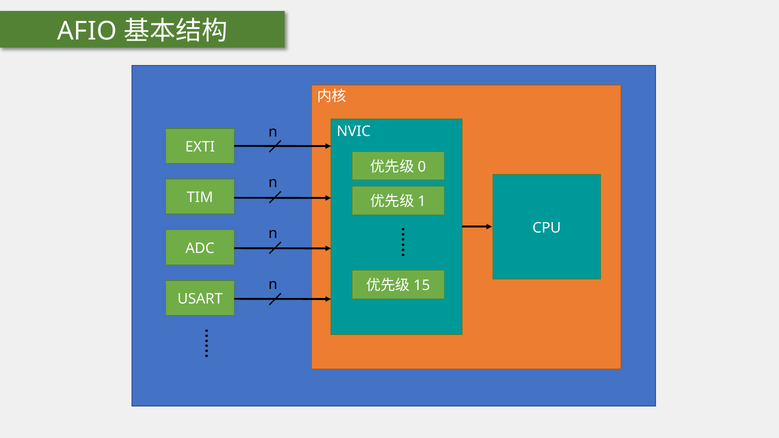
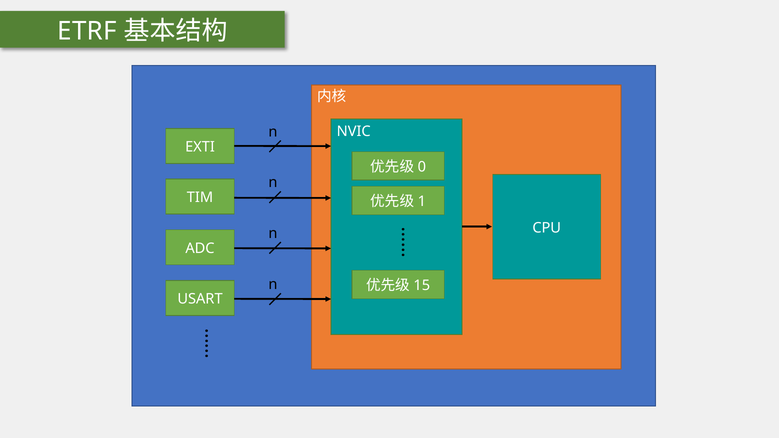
AFIO: AFIO -> ETRF
